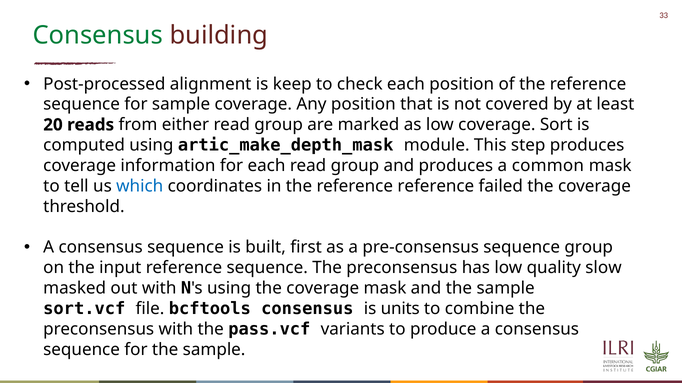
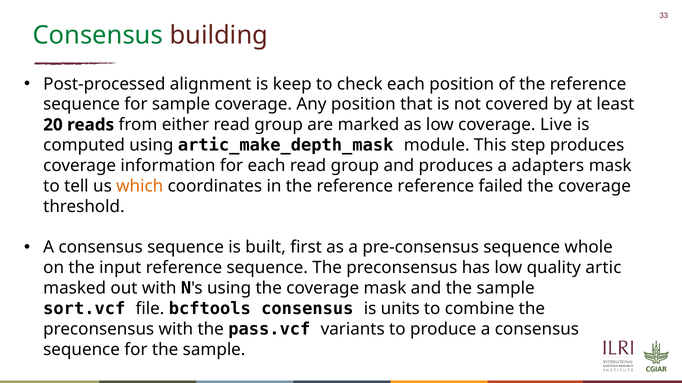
Sort: Sort -> Live
common: common -> adapters
which colour: blue -> orange
sequence group: group -> whole
slow: slow -> artic
